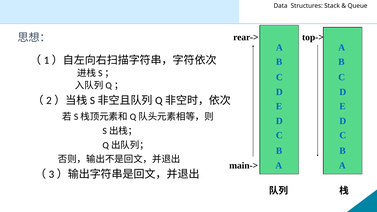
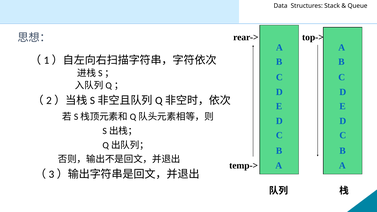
main->: main-> -> temp->
